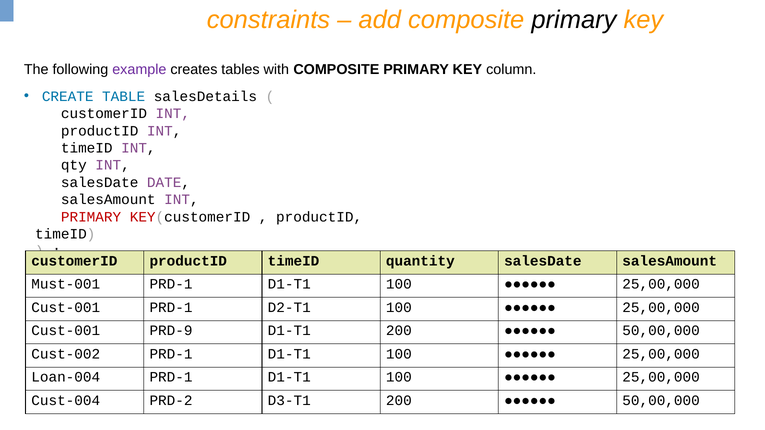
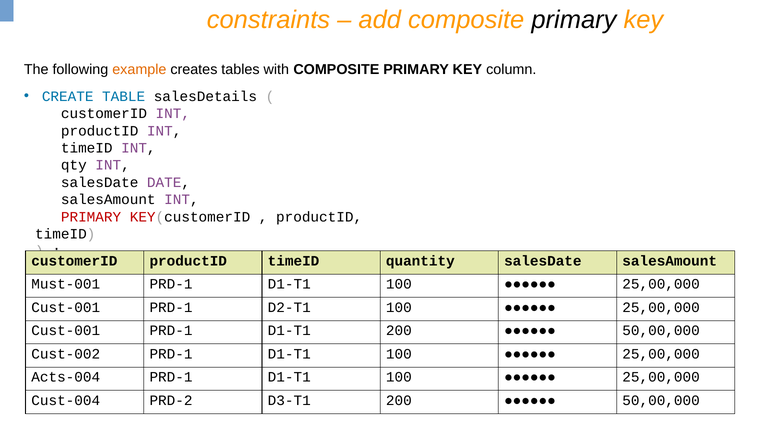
example colour: purple -> orange
PRD-9 at (171, 331): PRD-9 -> PRD-1
Loan-004: Loan-004 -> Acts-004
